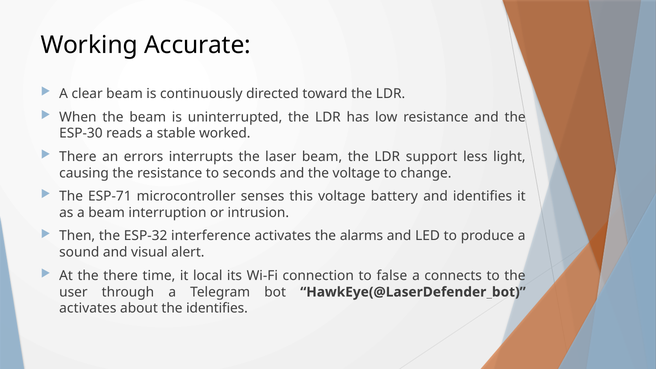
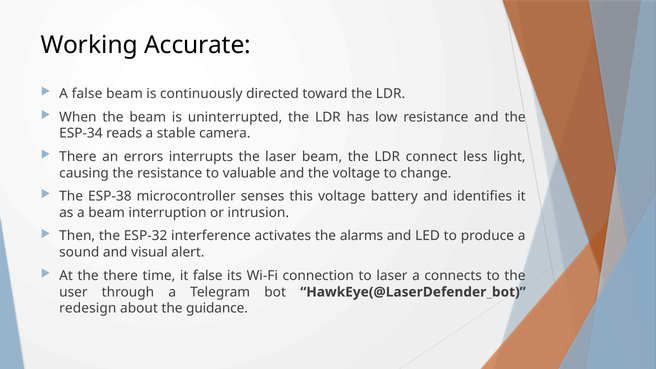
A clear: clear -> false
ESP-30: ESP-30 -> ESP-34
worked: worked -> camera
support: support -> connect
seconds: seconds -> valuable
ESP-71: ESP-71 -> ESP-38
it local: local -> false
to false: false -> laser
activates at (88, 308): activates -> redesign
the identifies: identifies -> guidance
